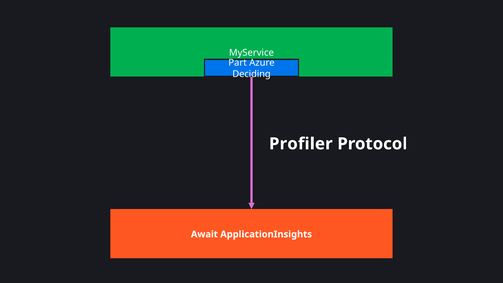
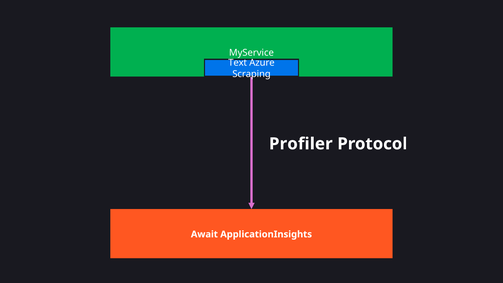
Part: Part -> Text
Deciding: Deciding -> Scraping
